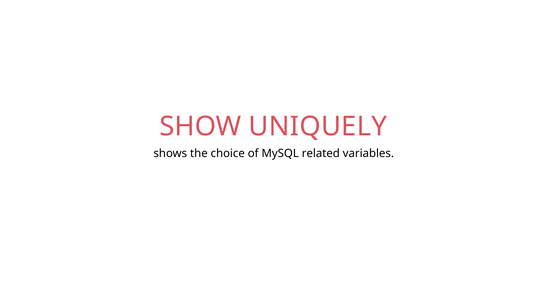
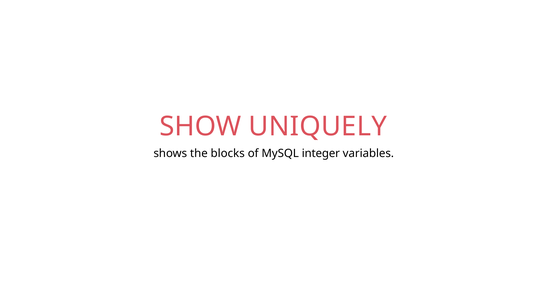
choice: choice -> blocks
related: related -> integer
